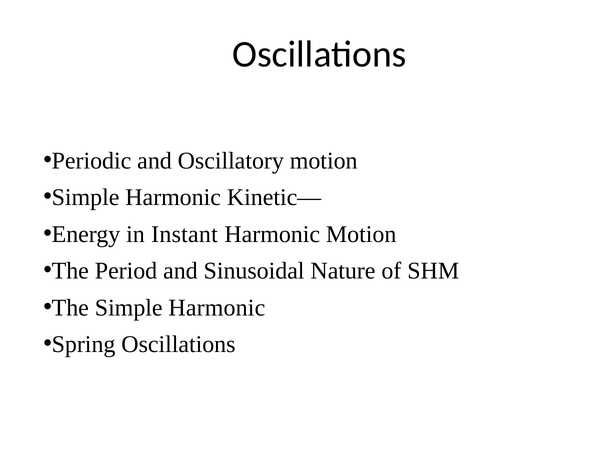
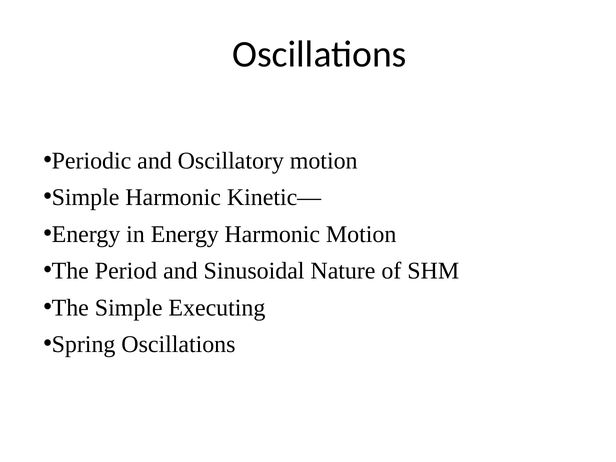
in Instant: Instant -> Energy
The Simple Harmonic: Harmonic -> Executing
